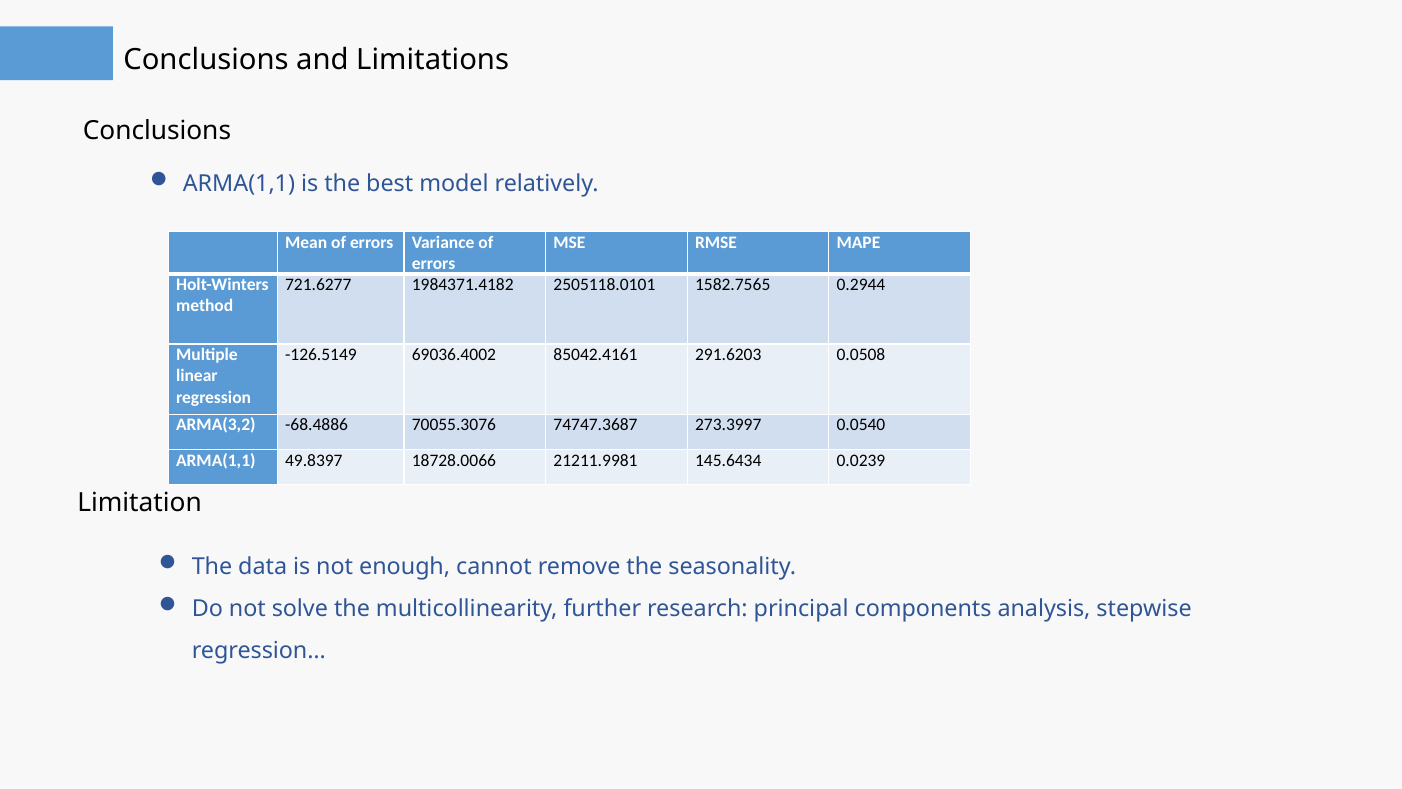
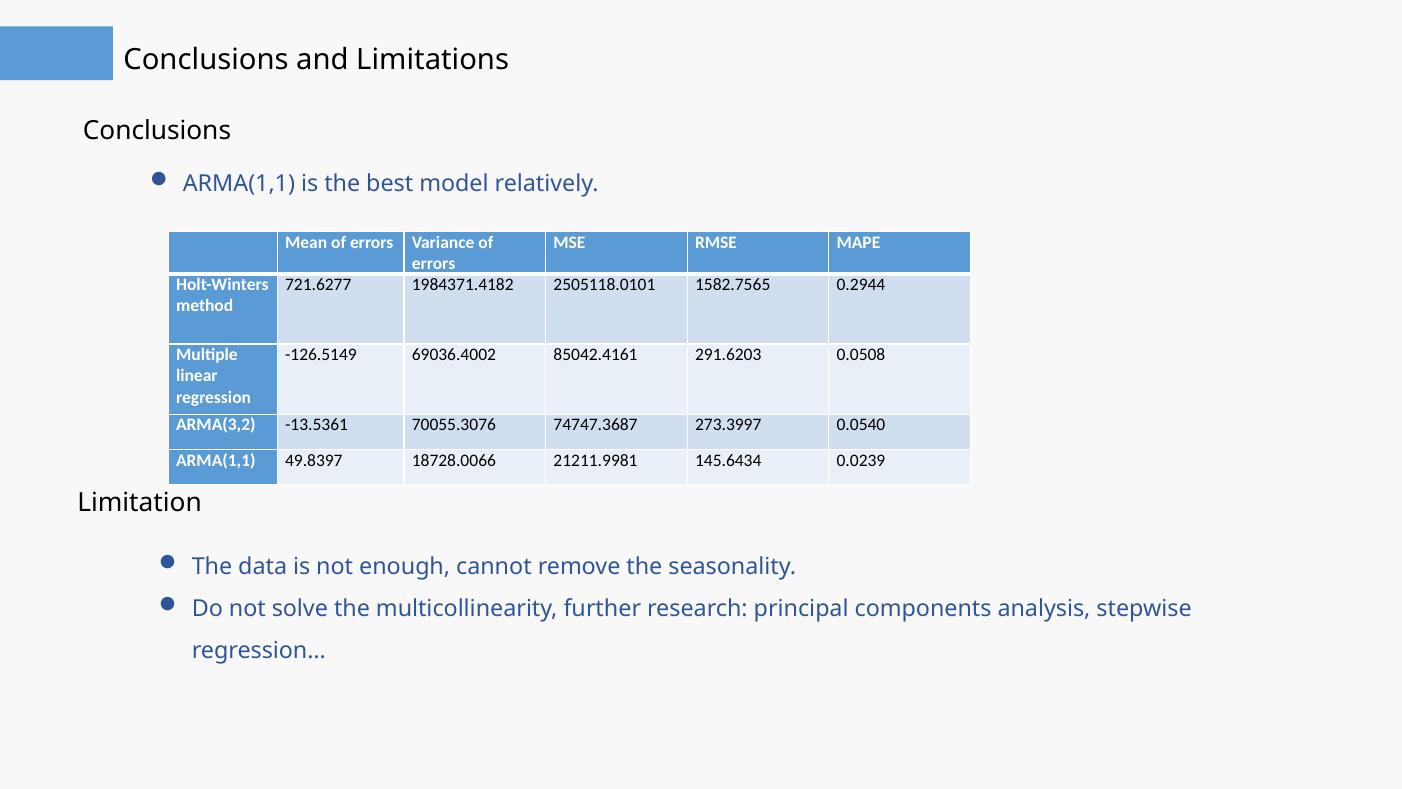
-68.4886: -68.4886 -> -13.5361
